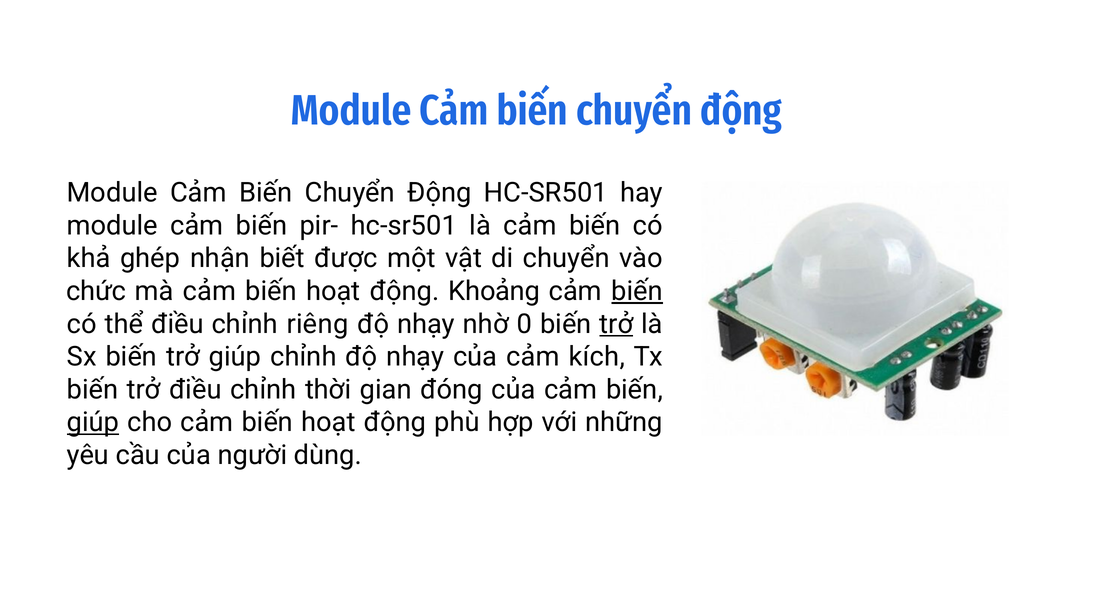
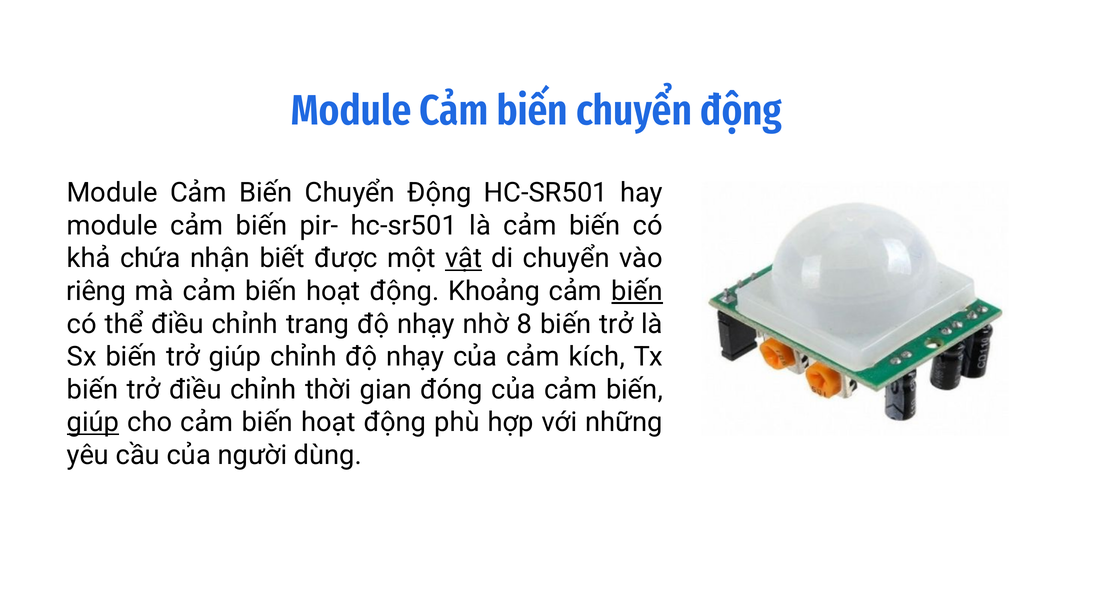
ghép: ghép -> chứa
vật underline: none -> present
chức: chức -> riêng
riêng: riêng -> trang
0: 0 -> 8
trở at (616, 324) underline: present -> none
